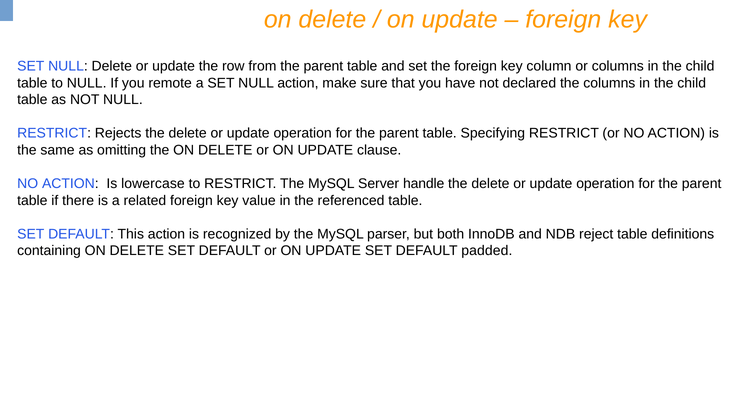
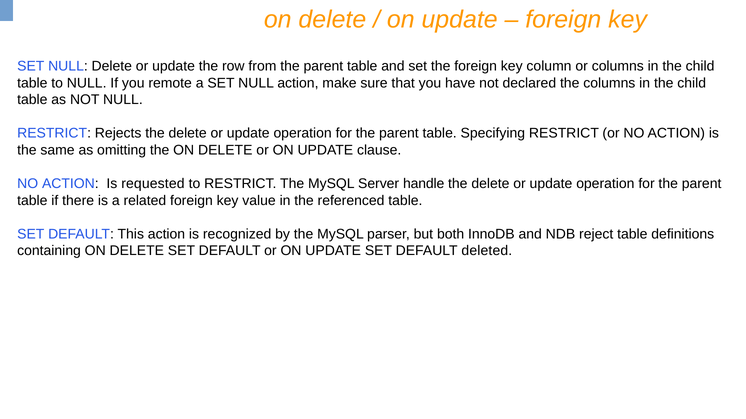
lowercase: lowercase -> requested
padded: padded -> deleted
